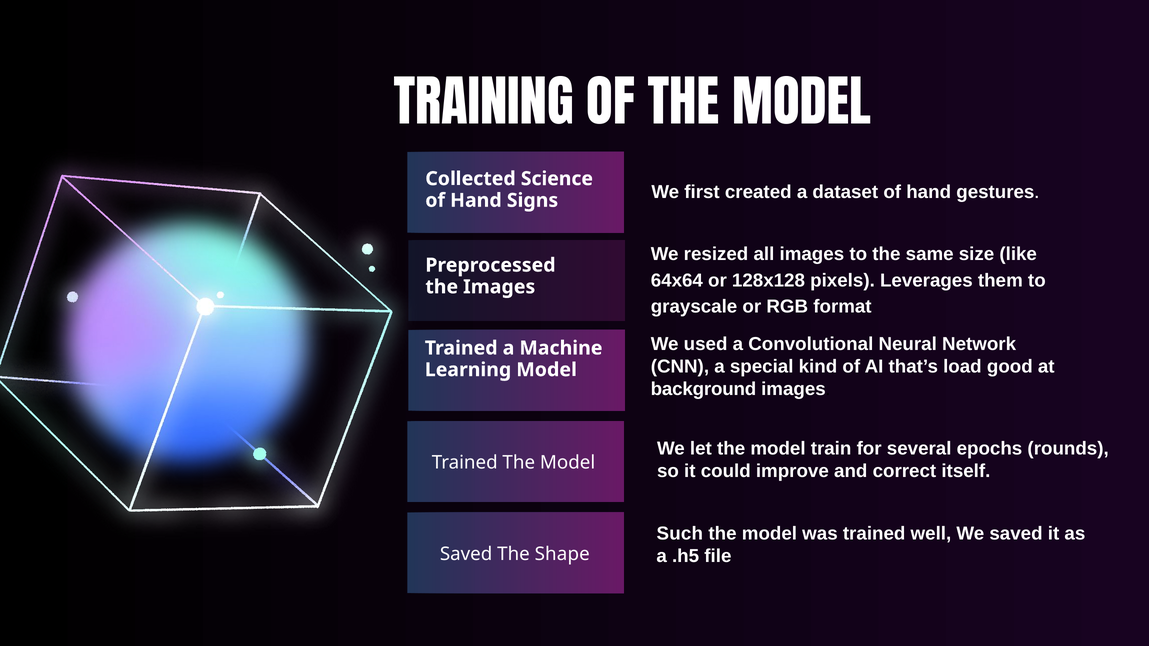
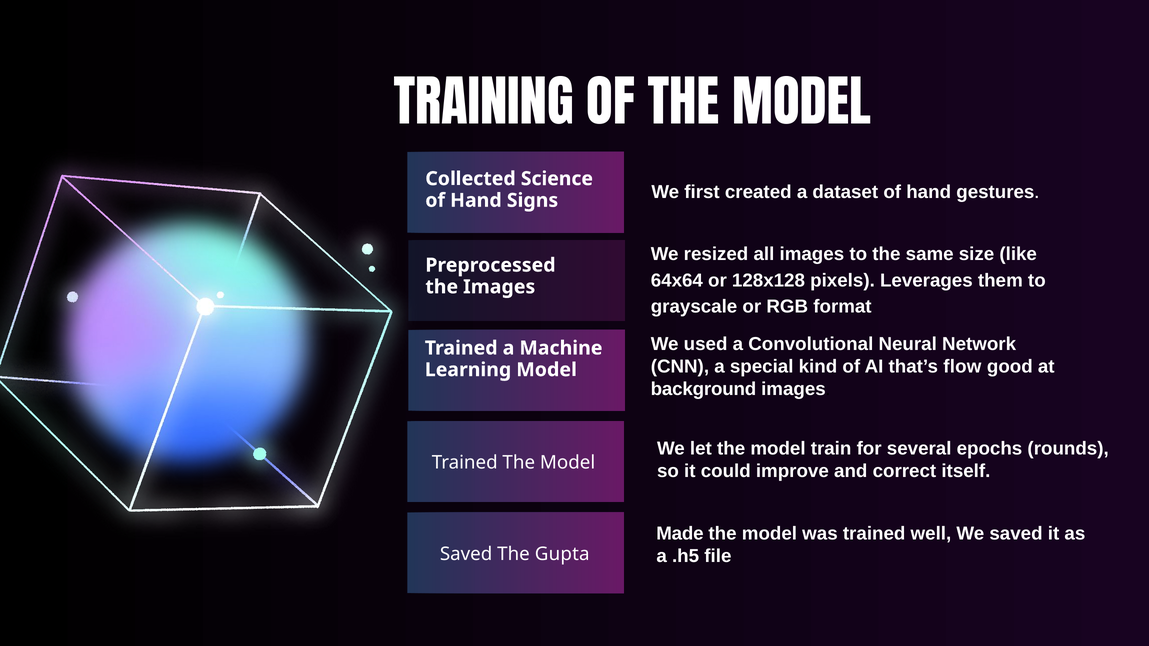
load: load -> flow
Such: Such -> Made
Shape: Shape -> Gupta
